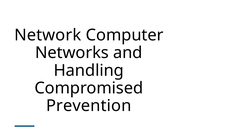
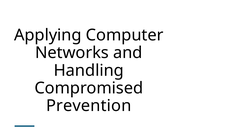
Network: Network -> Applying
